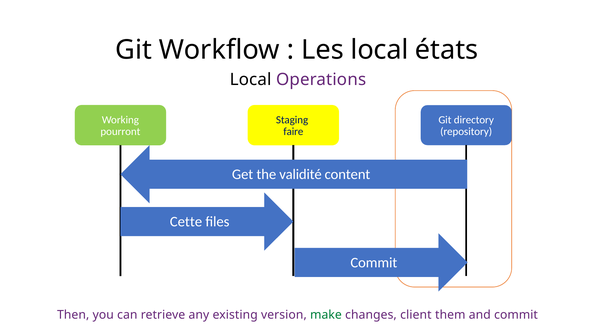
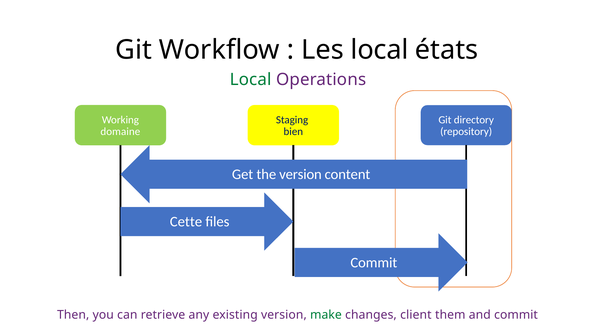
Local at (251, 79) colour: black -> green
pourront: pourront -> domaine
faire: faire -> bien
the validité: validité -> version
